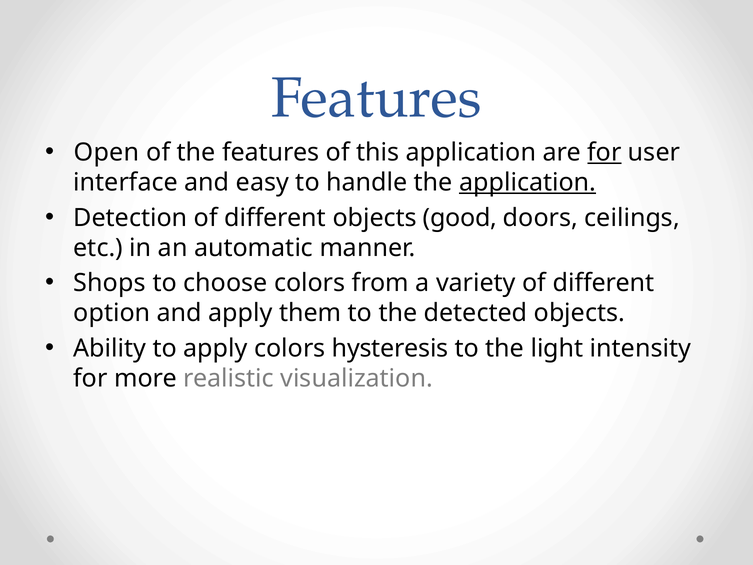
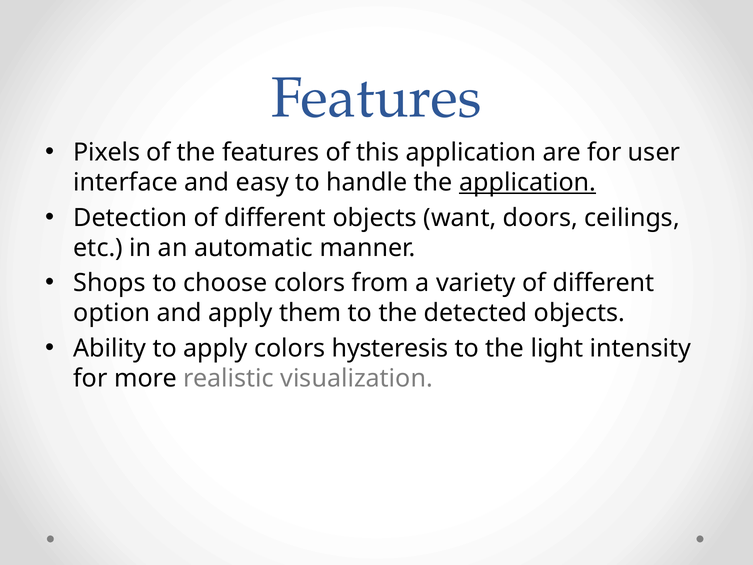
Open: Open -> Pixels
for at (604, 152) underline: present -> none
good: good -> want
